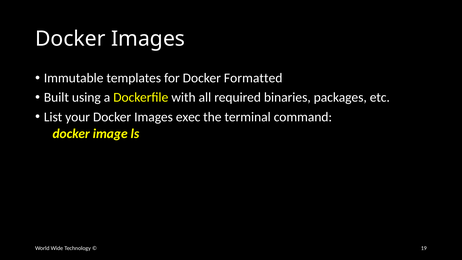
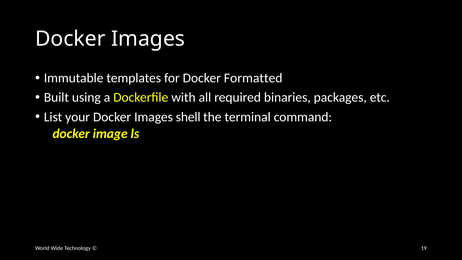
exec: exec -> shell
